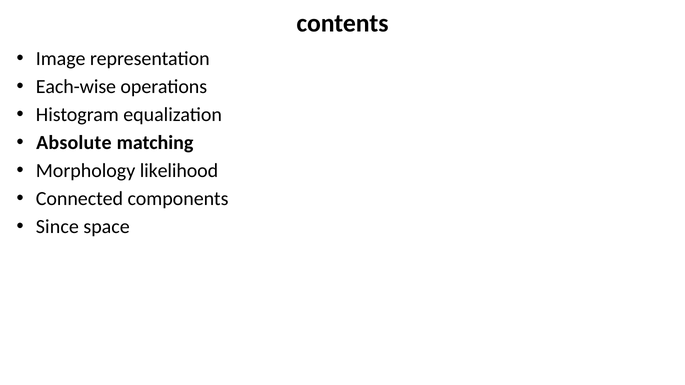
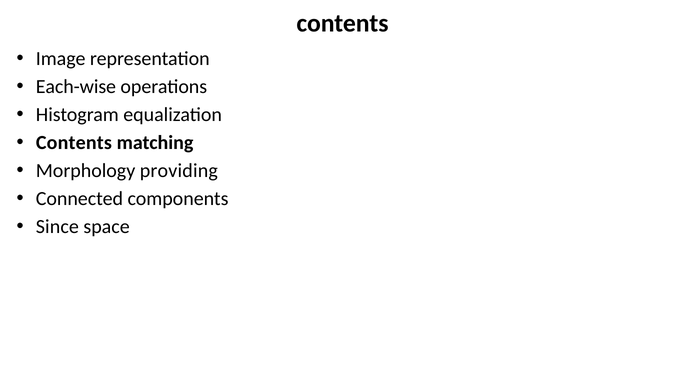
Absolute at (74, 143): Absolute -> Contents
likelihood: likelihood -> providing
